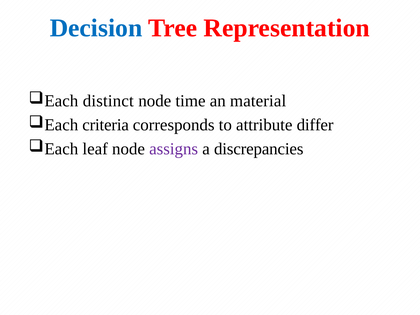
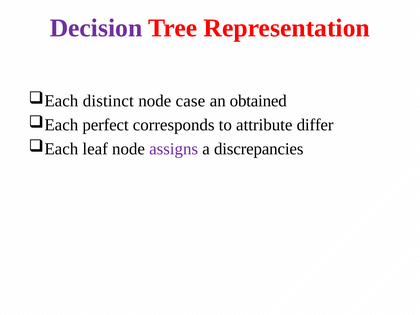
Decision colour: blue -> purple
time: time -> case
material: material -> obtained
criteria: criteria -> perfect
